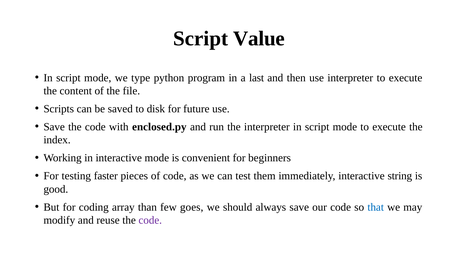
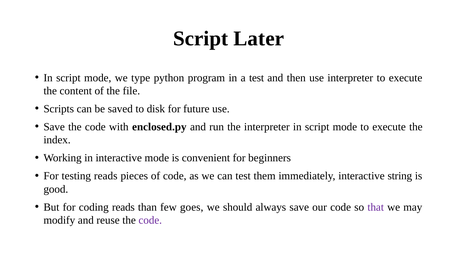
Value: Value -> Later
a last: last -> test
testing faster: faster -> reads
coding array: array -> reads
that colour: blue -> purple
